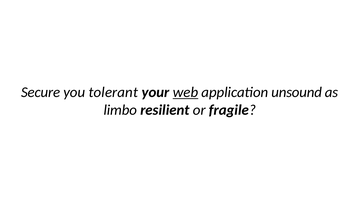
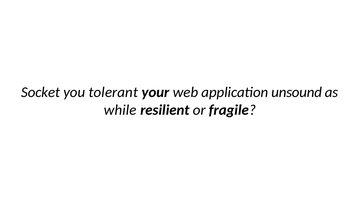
Secure: Secure -> Socket
web underline: present -> none
limbo: limbo -> while
